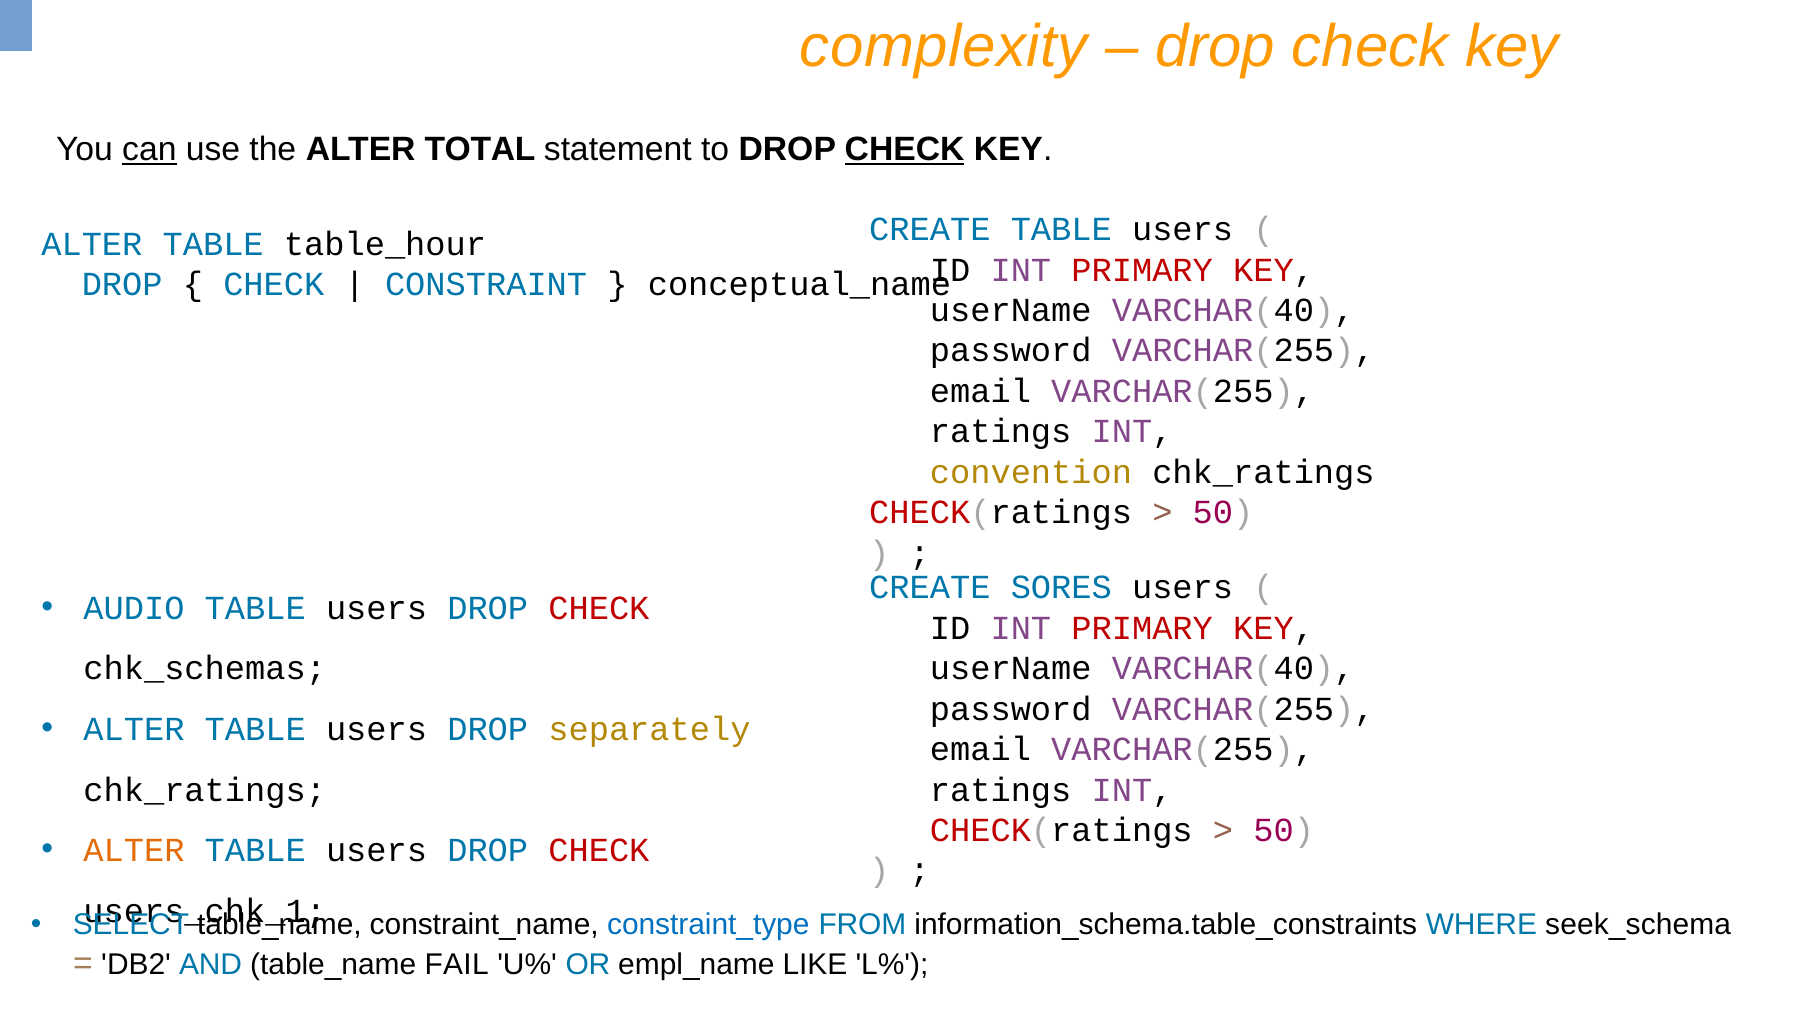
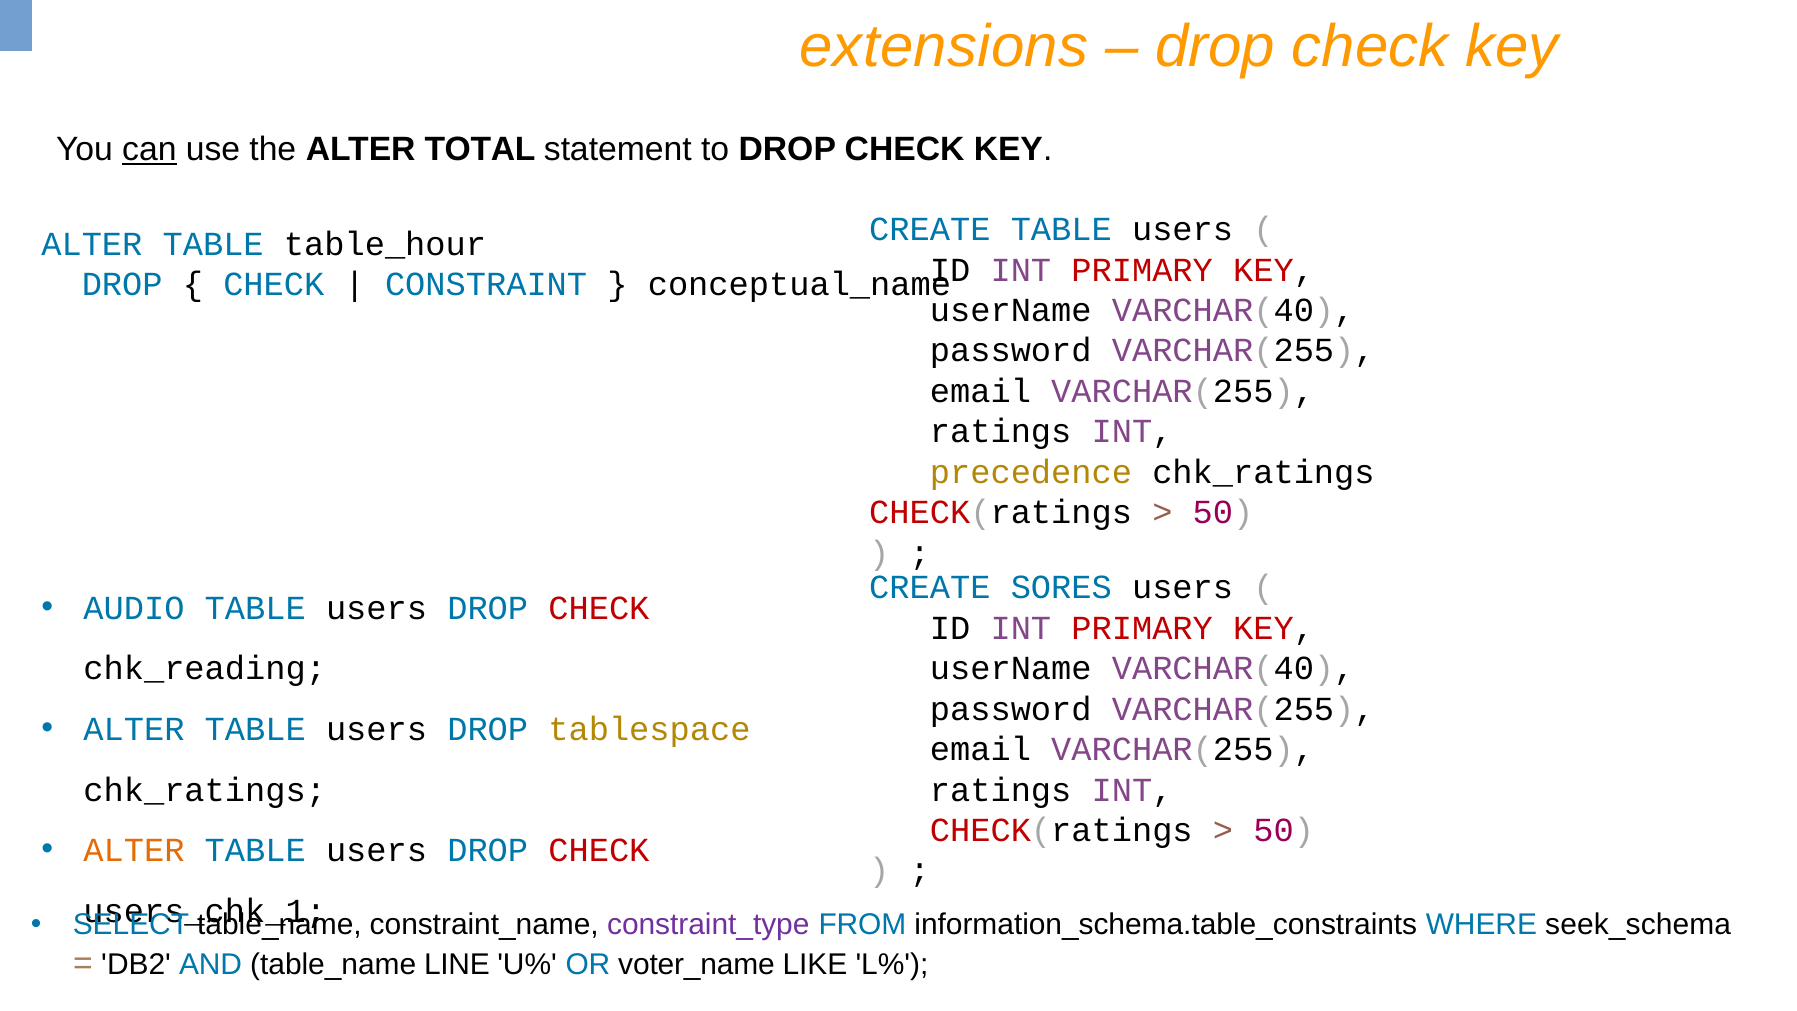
complexity: complexity -> extensions
CHECK at (905, 150) underline: present -> none
convention: convention -> precedence
chk_schemas: chk_schemas -> chk_reading
separately: separately -> tablespace
constraint_type colour: blue -> purple
FAIL: FAIL -> LINE
empl_name: empl_name -> voter_name
